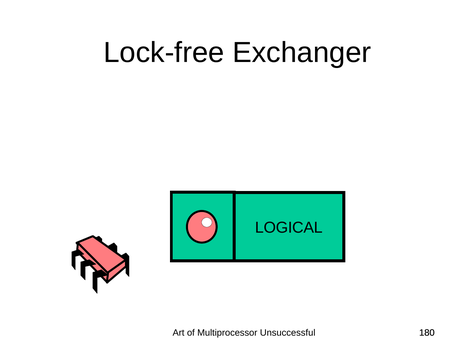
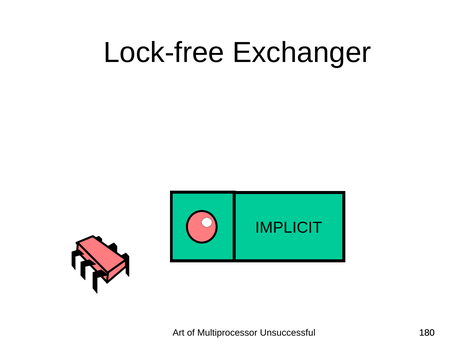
LOGICAL: LOGICAL -> IMPLICIT
